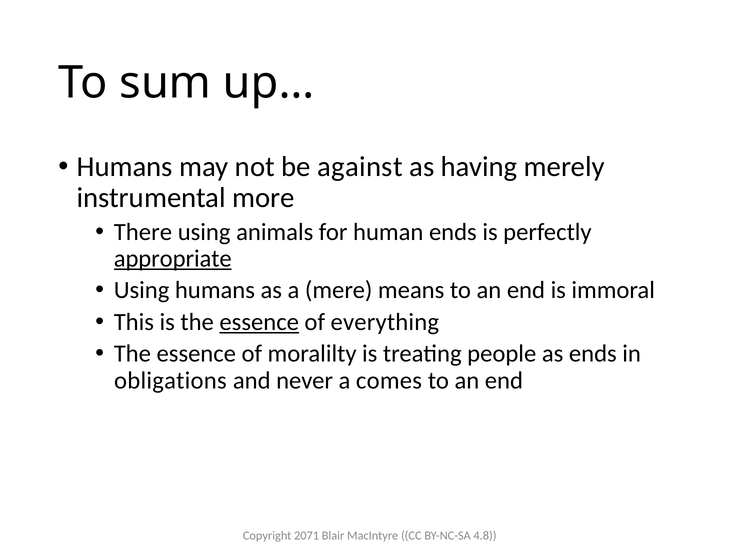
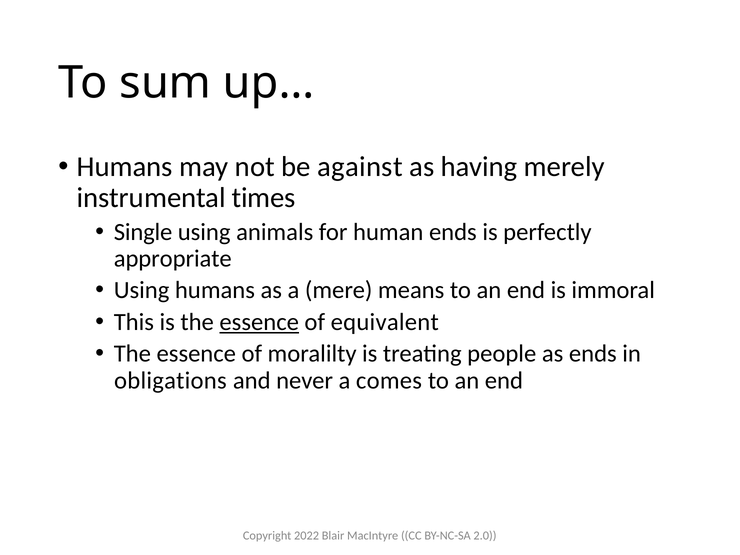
more: more -> times
There: There -> Single
appropriate underline: present -> none
everything: everything -> equivalent
2071: 2071 -> 2022
4.8: 4.8 -> 2.0
